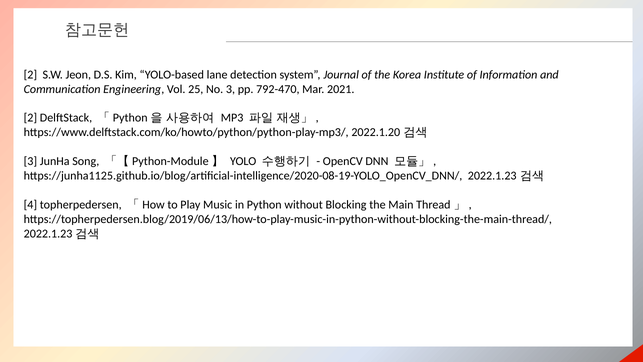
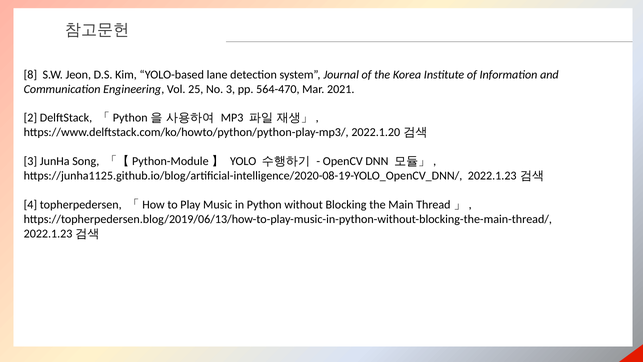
2 at (30, 74): 2 -> 8
792-470: 792-470 -> 564-470
